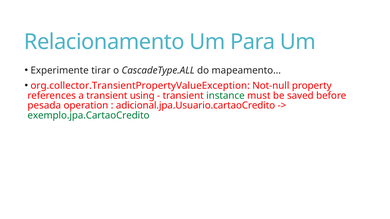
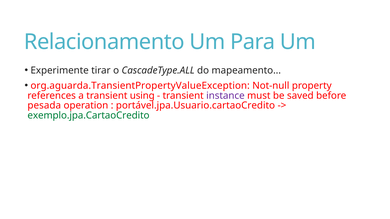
org.collector.TransientPropertyValueException: org.collector.TransientPropertyValueException -> org.aguarda.TransientPropertyValueException
instance colour: green -> purple
adicional.jpa.Usuario.cartaoCredito: adicional.jpa.Usuario.cartaoCredito -> portável.jpa.Usuario.cartaoCredito
